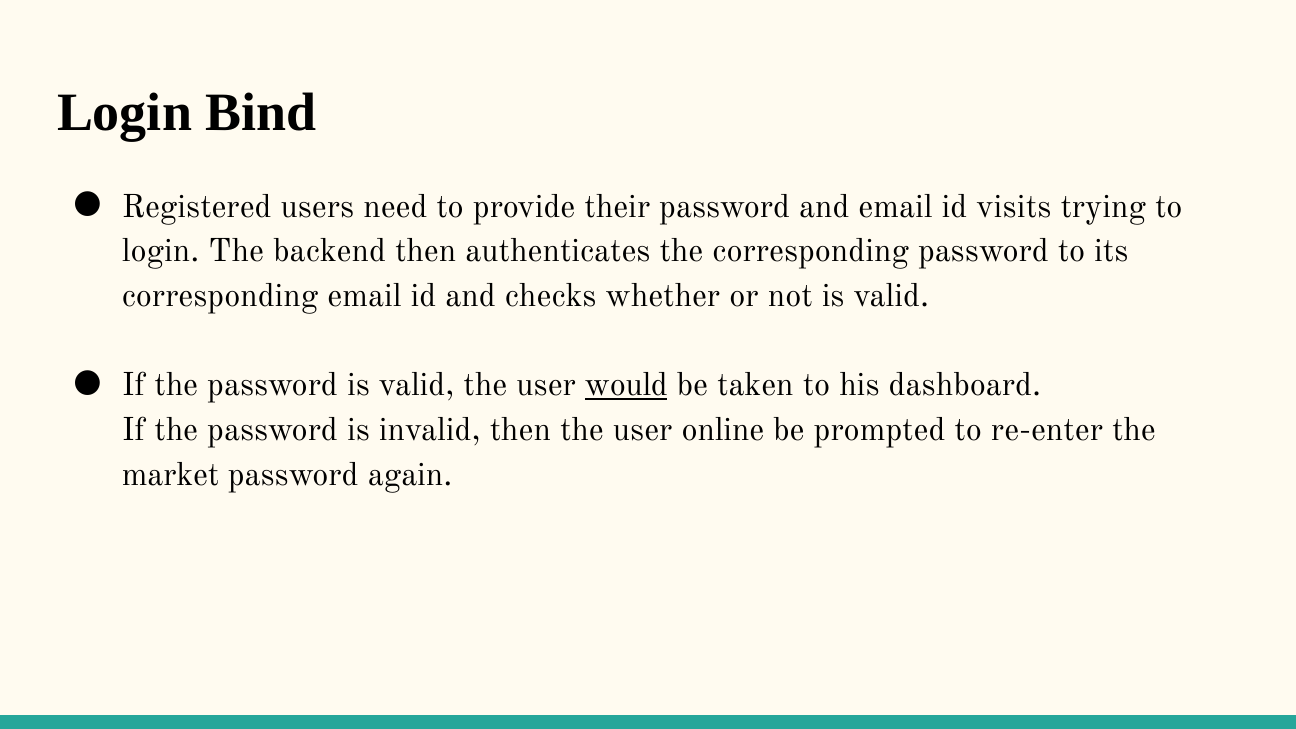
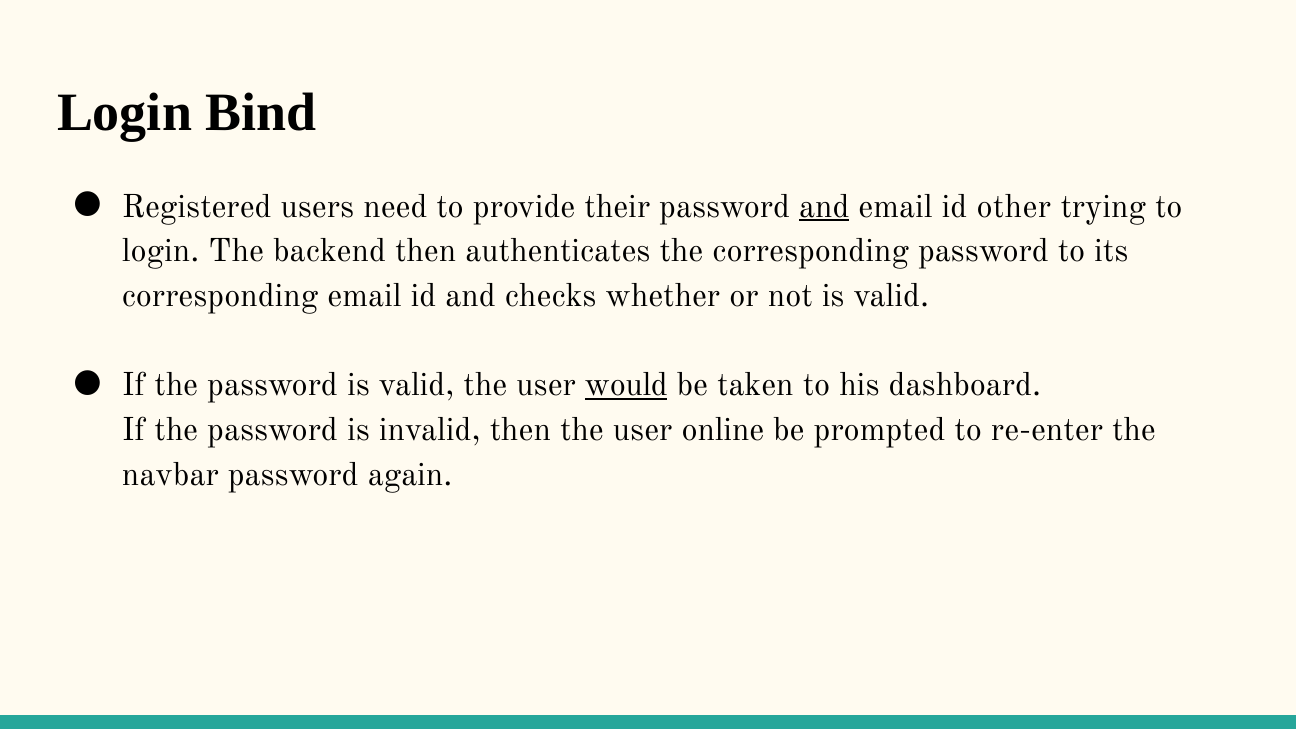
and at (824, 207) underline: none -> present
visits: visits -> other
market: market -> navbar
